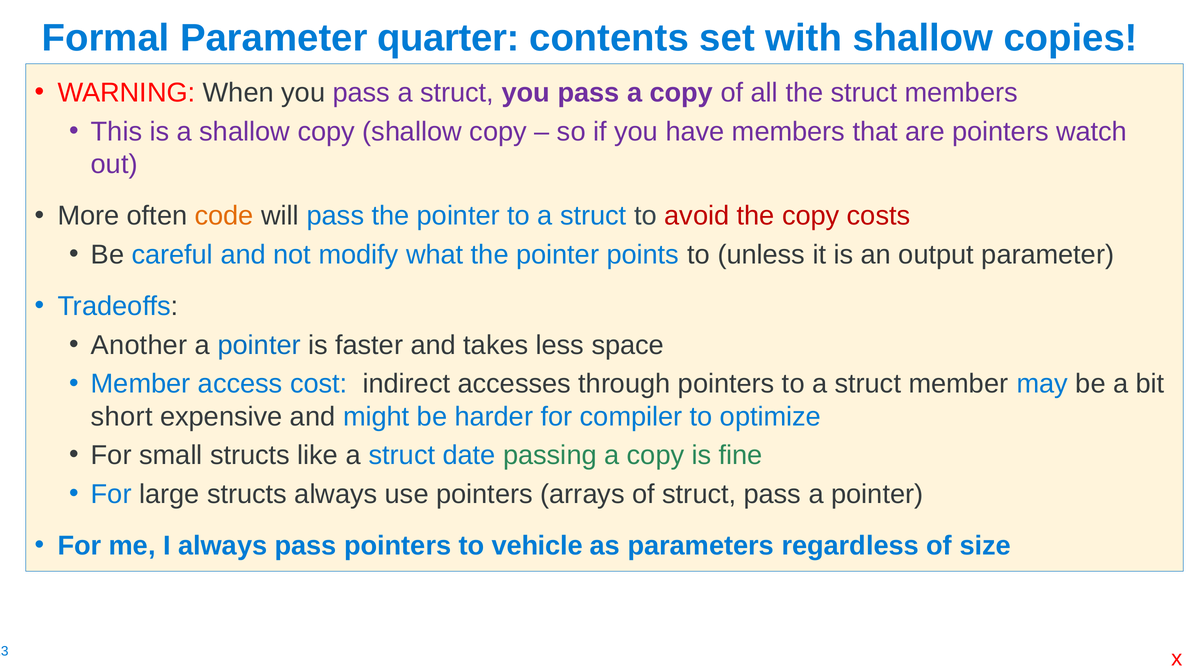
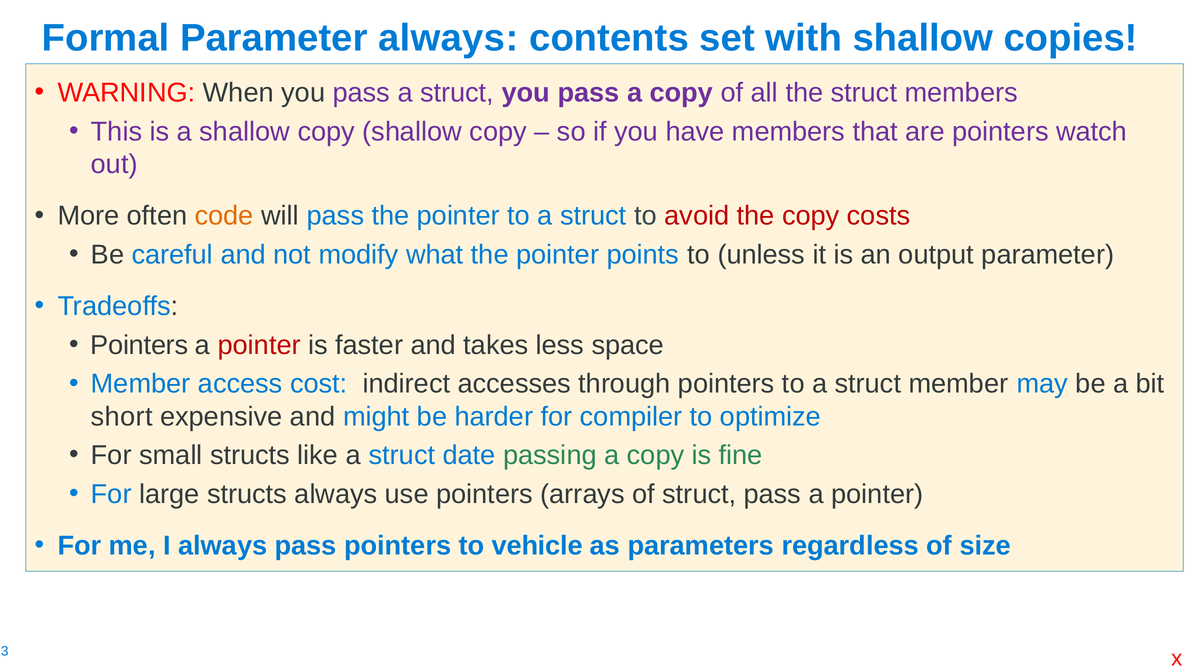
Parameter quarter: quarter -> always
Another at (139, 345): Another -> Pointers
pointer at (259, 345) colour: blue -> red
